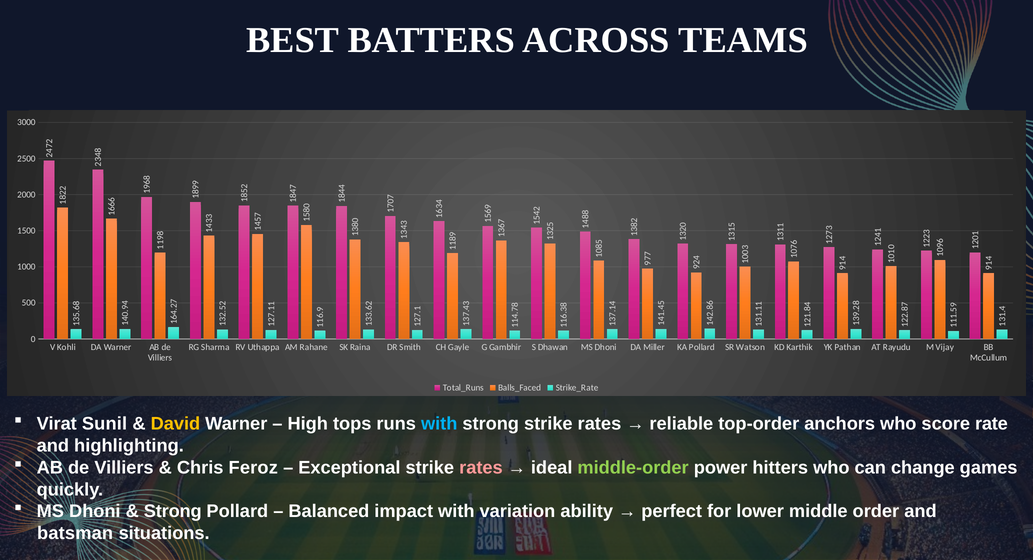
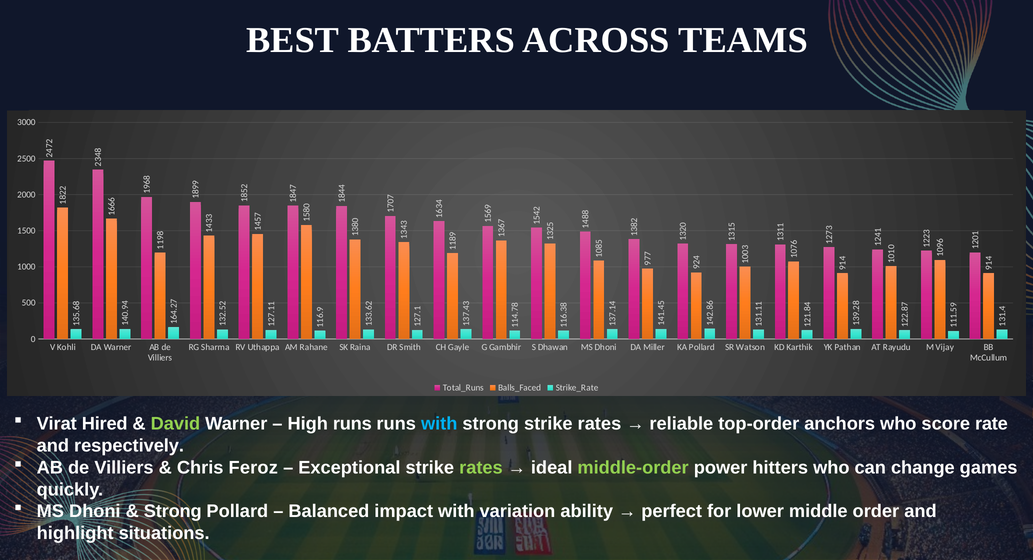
Sunil: Sunil -> Hired
David colour: yellow -> light green
High tops: tops -> runs
highlighting: highlighting -> respectively
rates at (481, 467) colour: pink -> light green
batsman: batsman -> highlight
